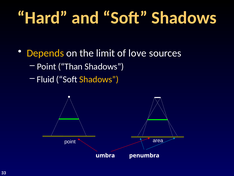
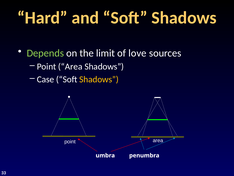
Depends colour: yellow -> light green
Than at (70, 66): Than -> Area
Fluid: Fluid -> Case
